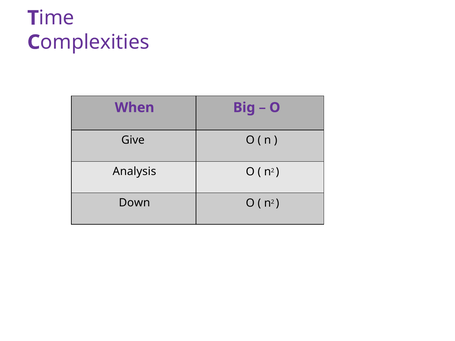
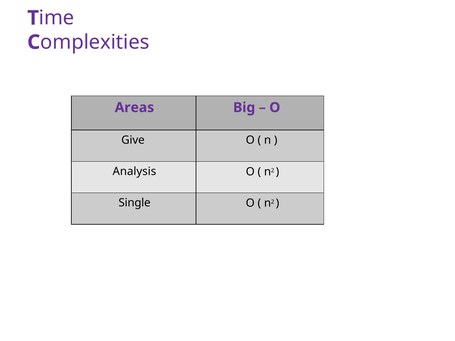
When: When -> Areas
Down: Down -> Single
